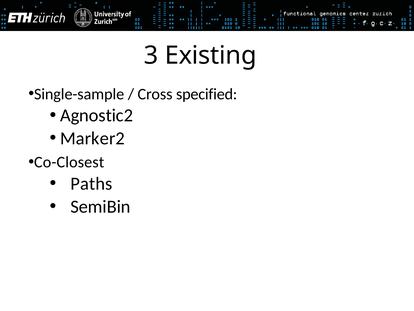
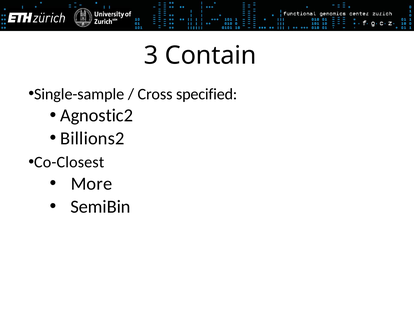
Existing: Existing -> Contain
Marker2: Marker2 -> Billions2
Paths: Paths -> More
